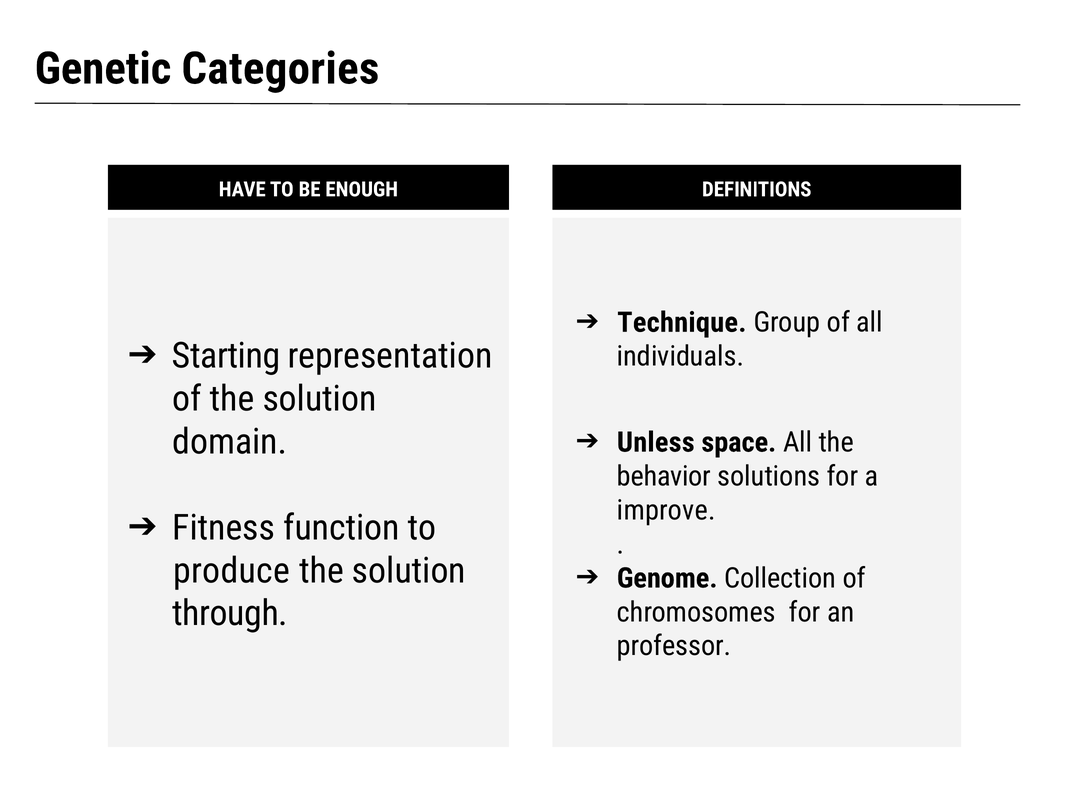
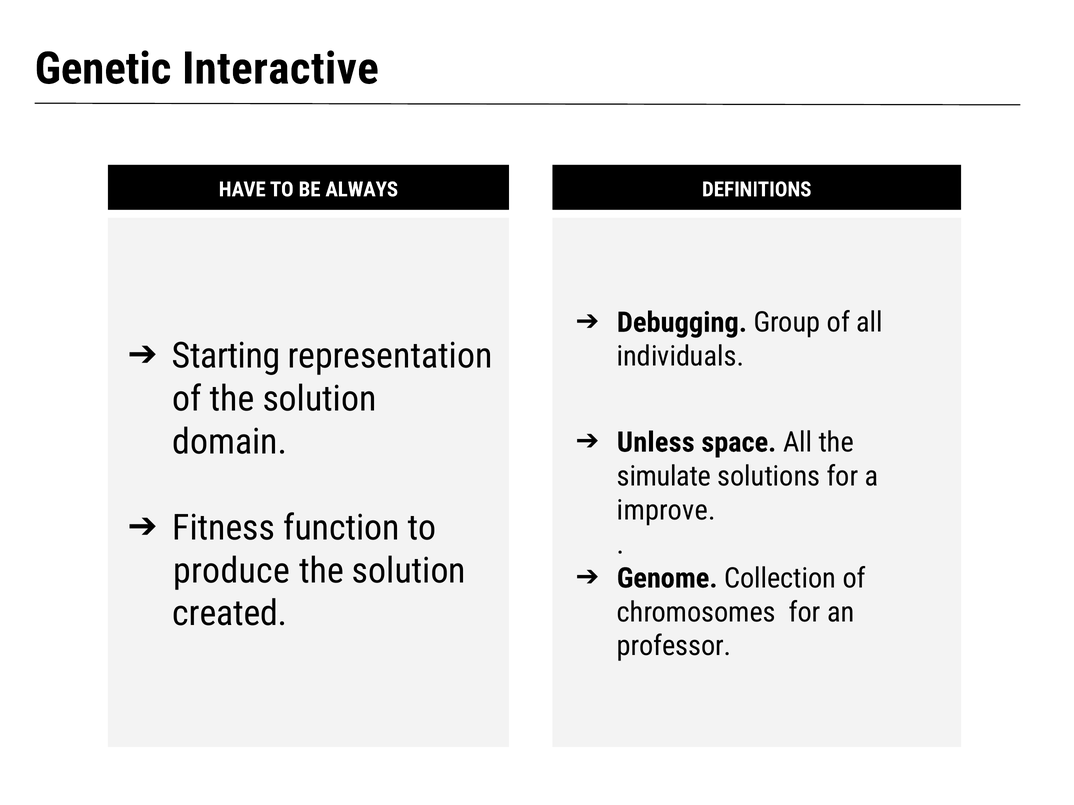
Categories: Categories -> Interactive
ENOUGH: ENOUGH -> ALWAYS
Technique: Technique -> Debugging
behavior: behavior -> simulate
through: through -> created
